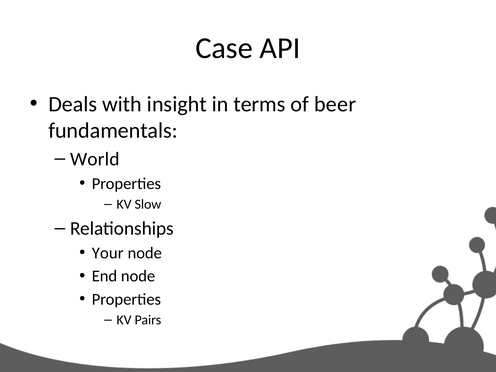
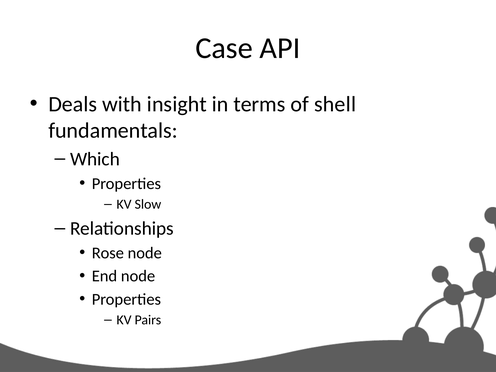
beer: beer -> shell
World: World -> Which
Your: Your -> Rose
